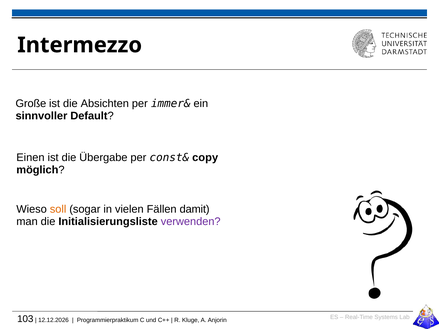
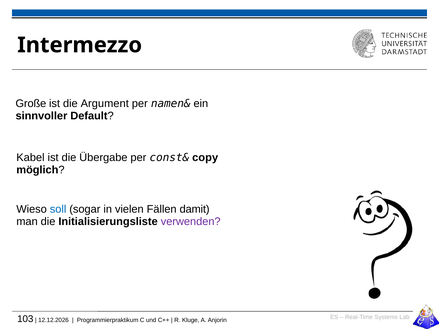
Absichten: Absichten -> Argument
immer&: immer& -> namen&
Einen: Einen -> Kabel
soll colour: orange -> blue
